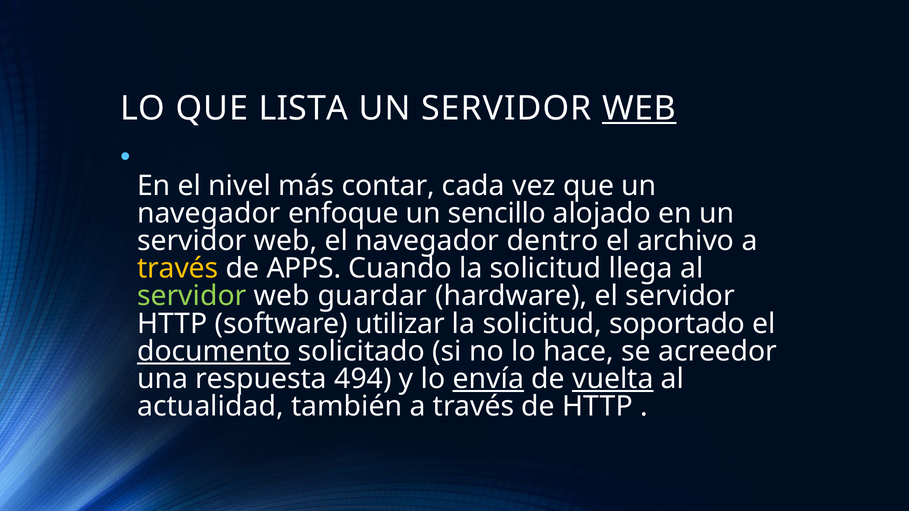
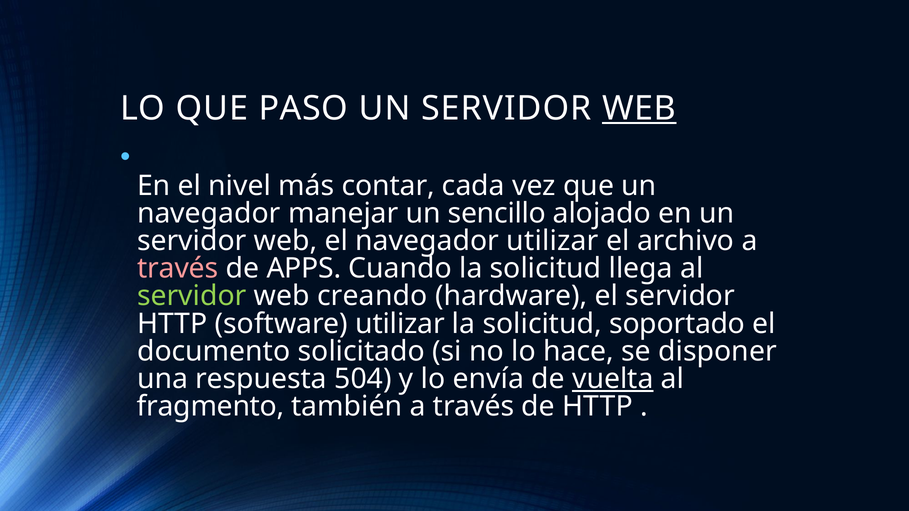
LISTA: LISTA -> PASO
enfoque: enfoque -> manejar
navegador dentro: dentro -> utilizar
través at (178, 269) colour: yellow -> pink
guardar: guardar -> creando
documento underline: present -> none
acreedor: acreedor -> disponer
494: 494 -> 504
envía underline: present -> none
actualidad: actualidad -> fragmento
